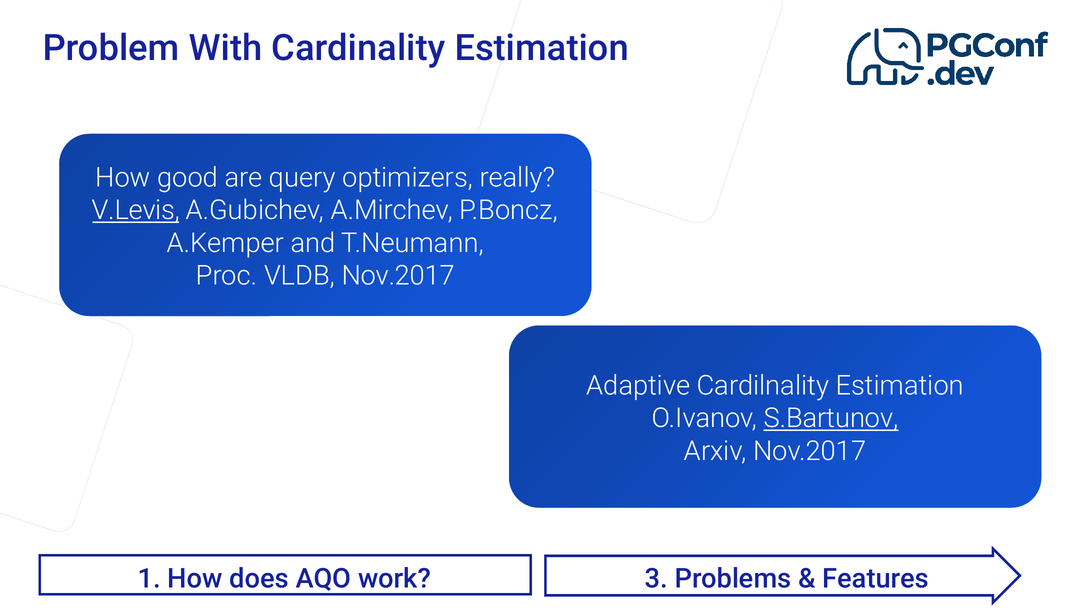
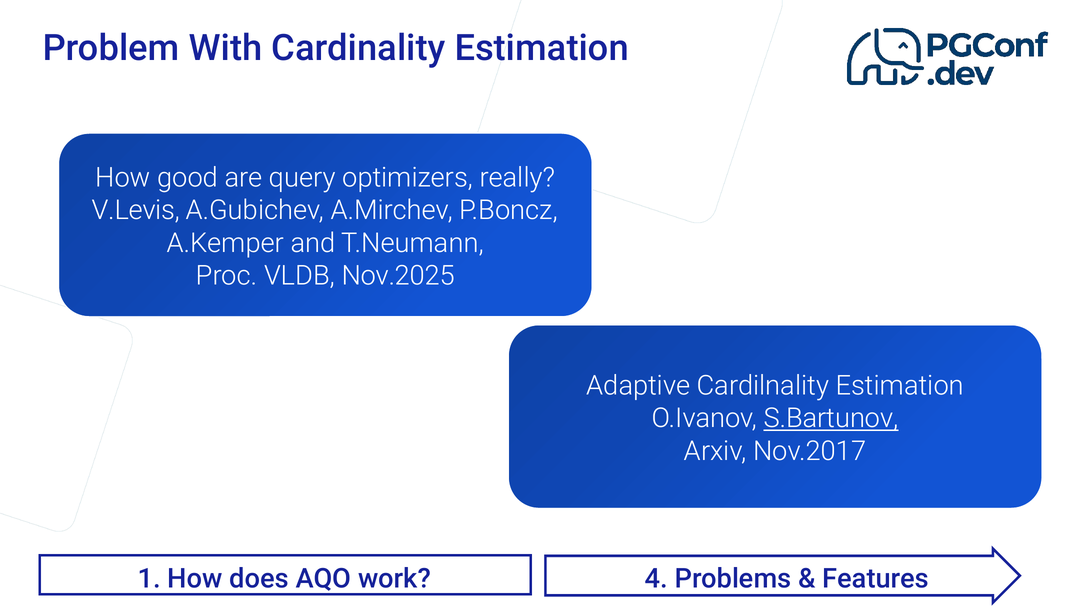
V.Levis underline: present -> none
VLDB Nov.2017: Nov.2017 -> Nov.2025
3: 3 -> 4
